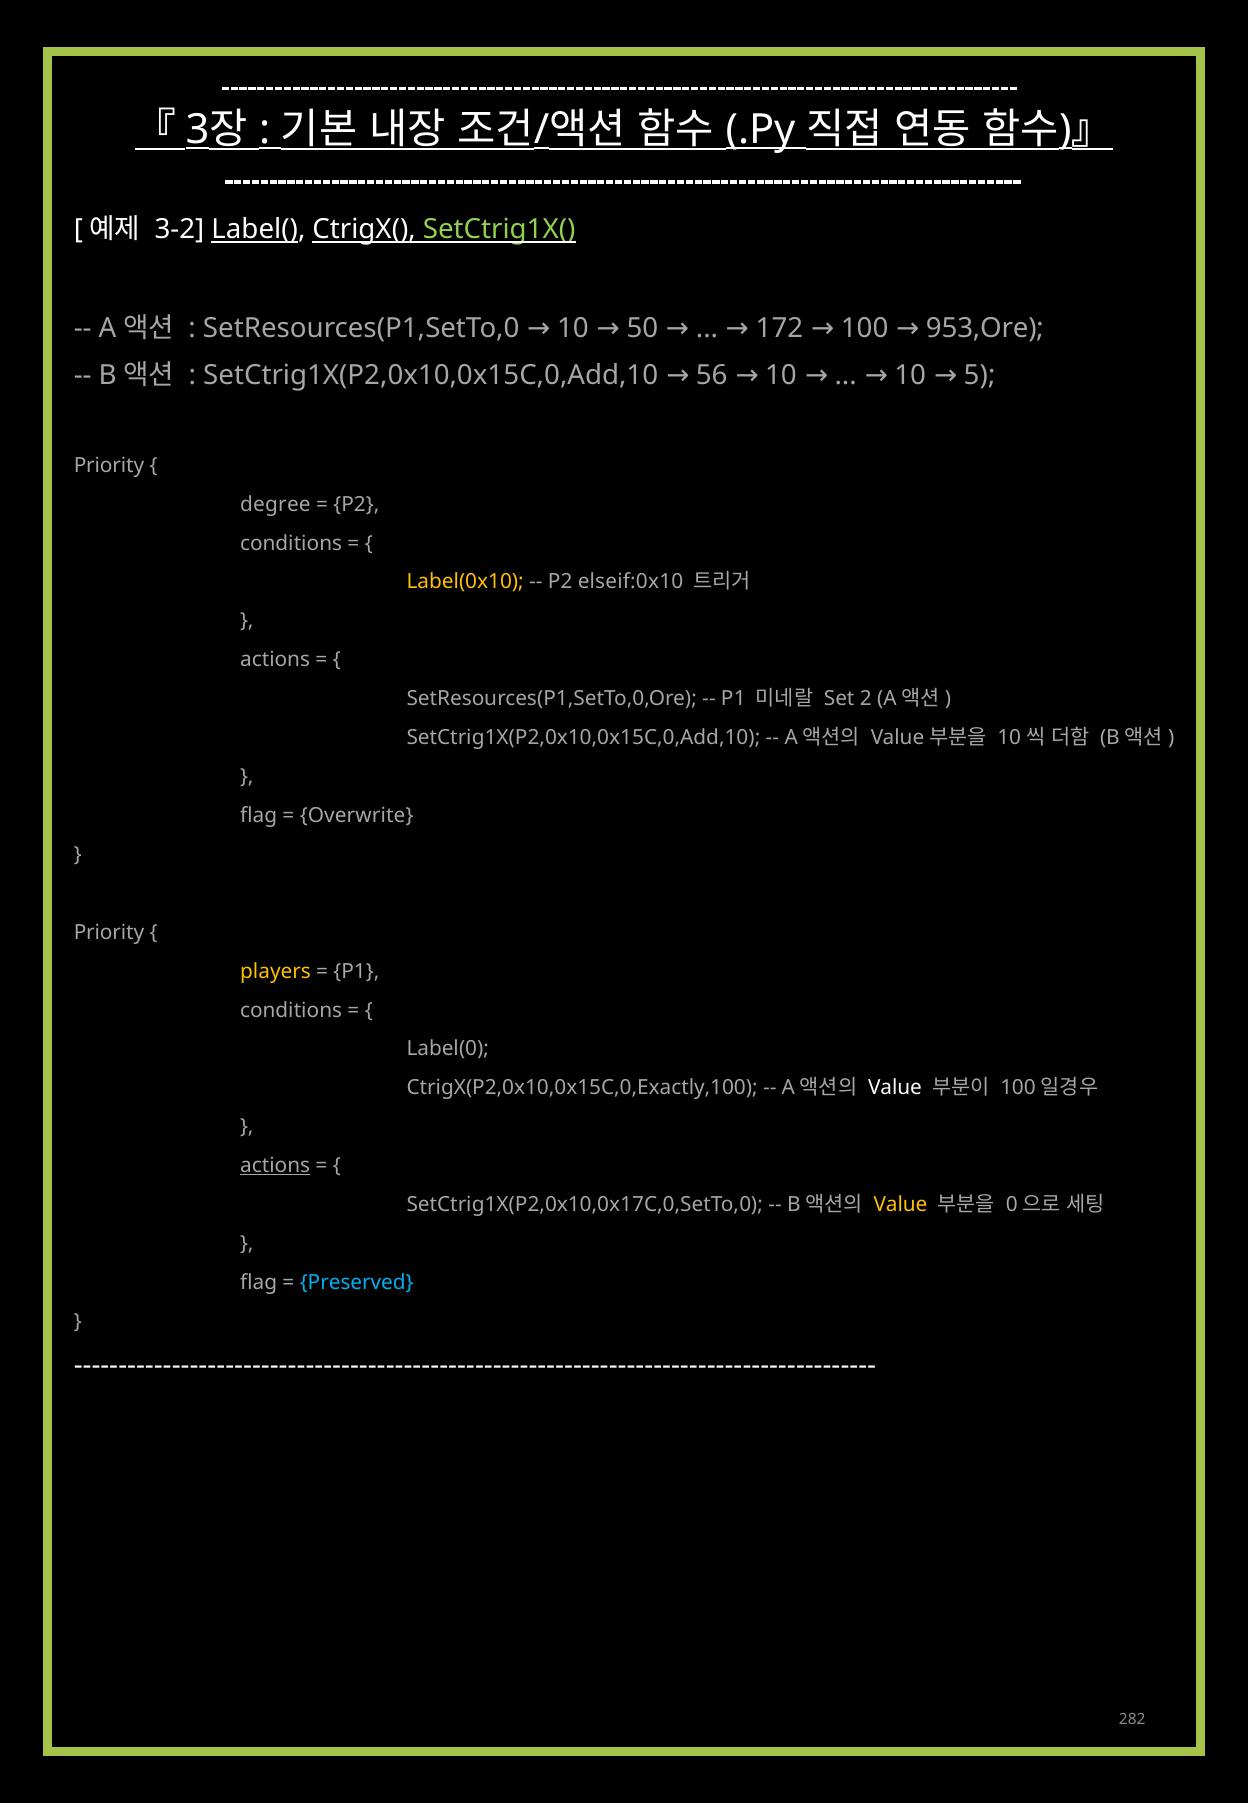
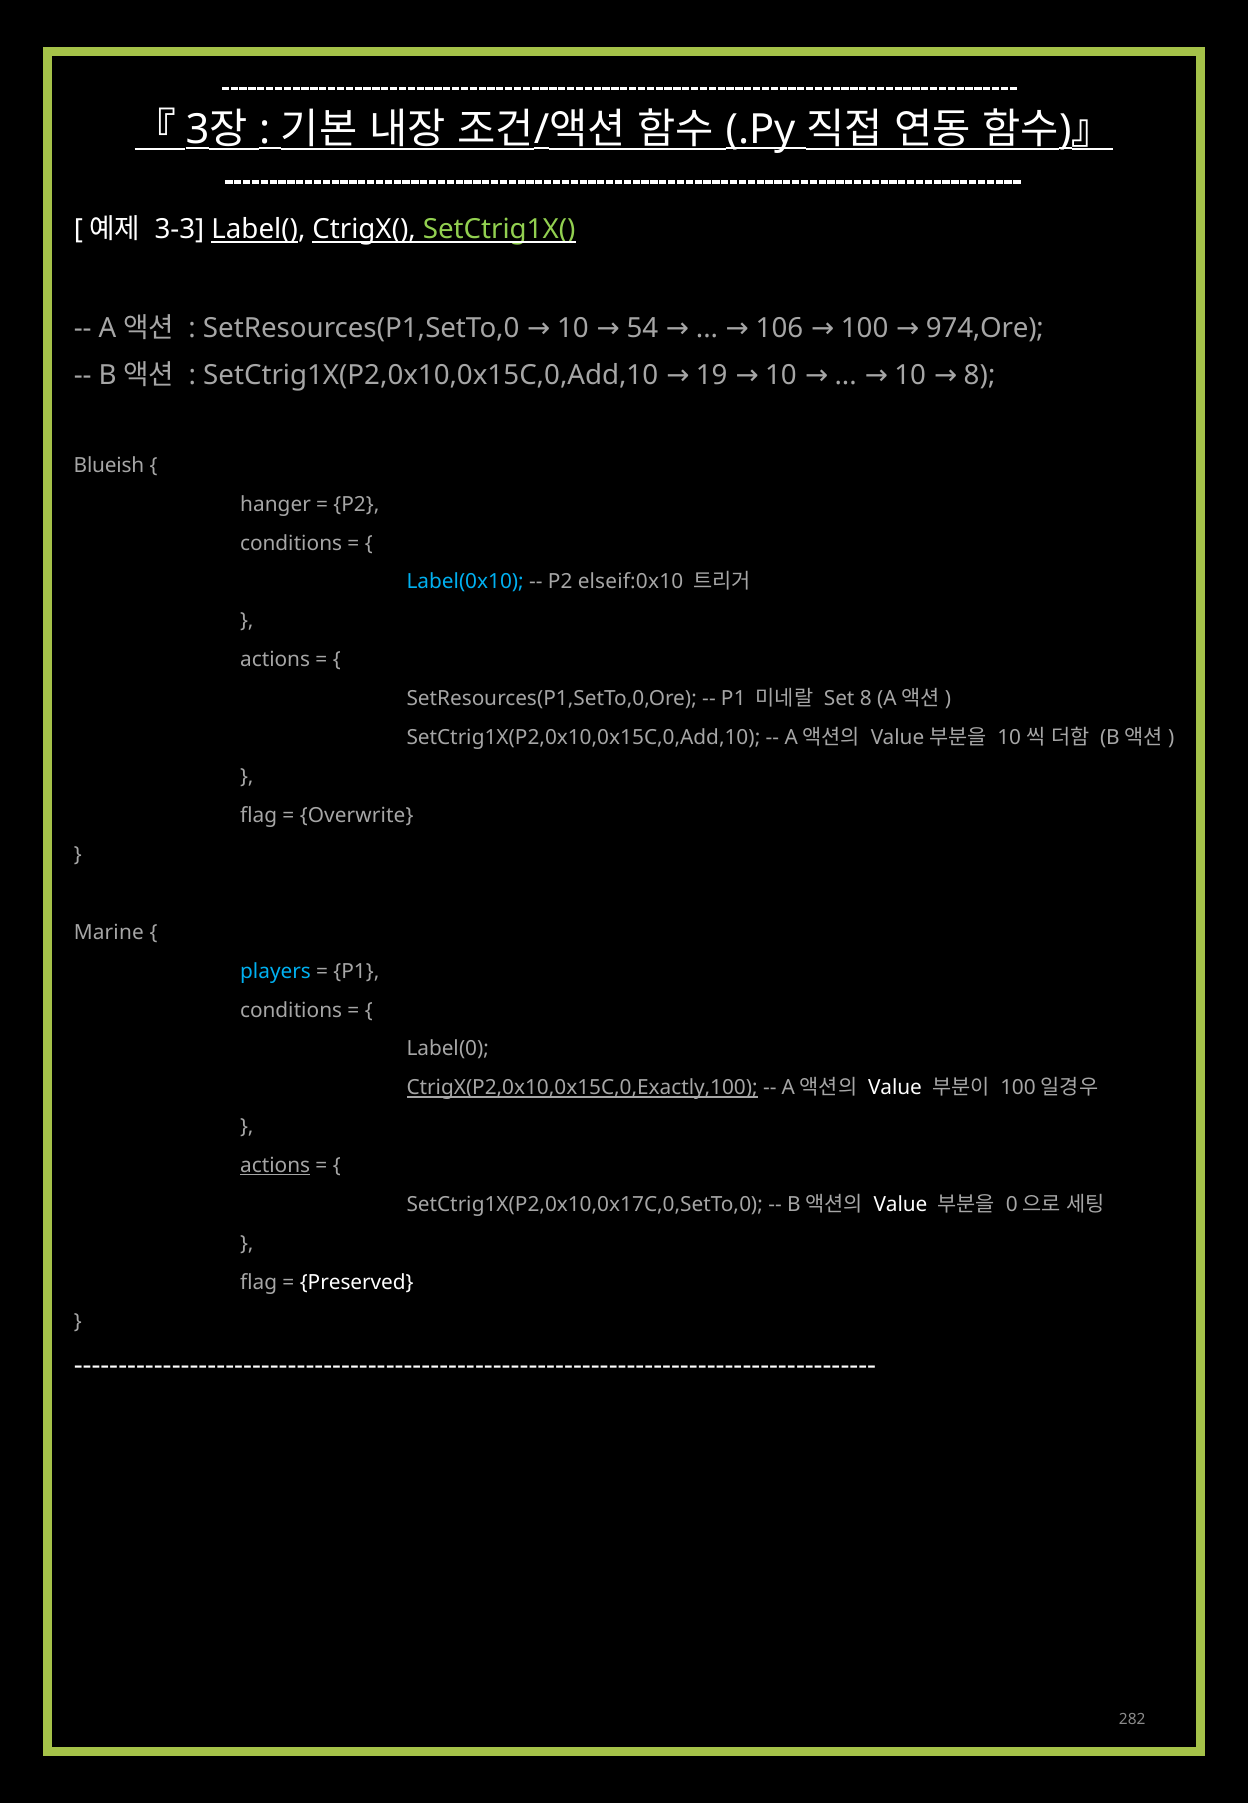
3-2: 3-2 -> 3-3
50: 50 -> 54
172: 172 -> 106
953,Ore: 953,Ore -> 974,Ore
56: 56 -> 19
10 5: 5 -> 8
Priority at (109, 465): Priority -> Blueish
degree: degree -> hanger
Label(0x10 colour: yellow -> light blue
Set 2: 2 -> 8
Priority at (109, 932): Priority -> Marine
players colour: yellow -> light blue
CtrigX(P2,0x10,0x15C,0,Exactly,100 underline: none -> present
Value at (900, 1205) colour: yellow -> white
Preserved colour: light blue -> white
